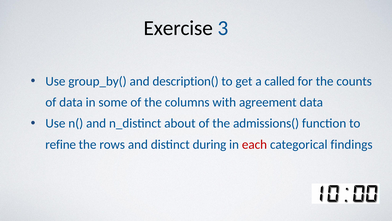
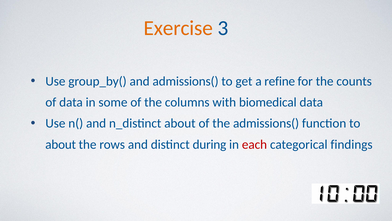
Exercise colour: black -> orange
and description(: description( -> admissions(
called: called -> refine
agreement: agreement -> biomedical
refine at (61, 144): refine -> about
